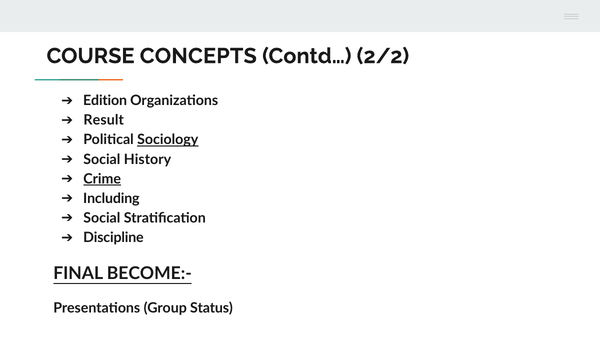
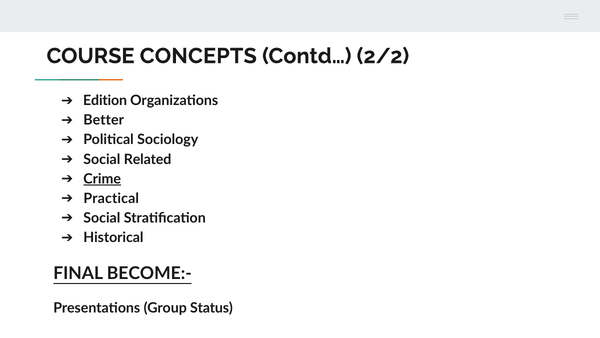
Result: Result -> Better
Sociology underline: present -> none
History: History -> Related
Including: Including -> Practical
Discipline: Discipline -> Historical
